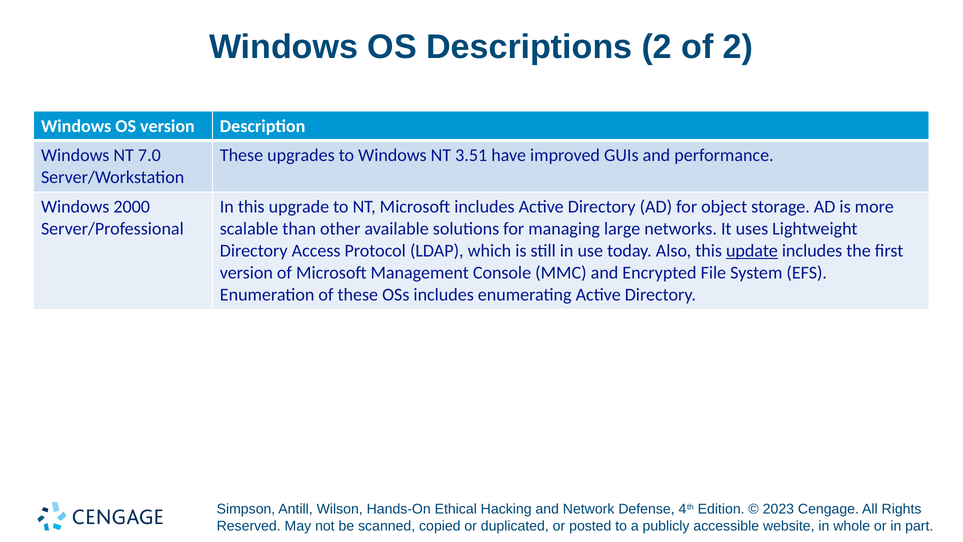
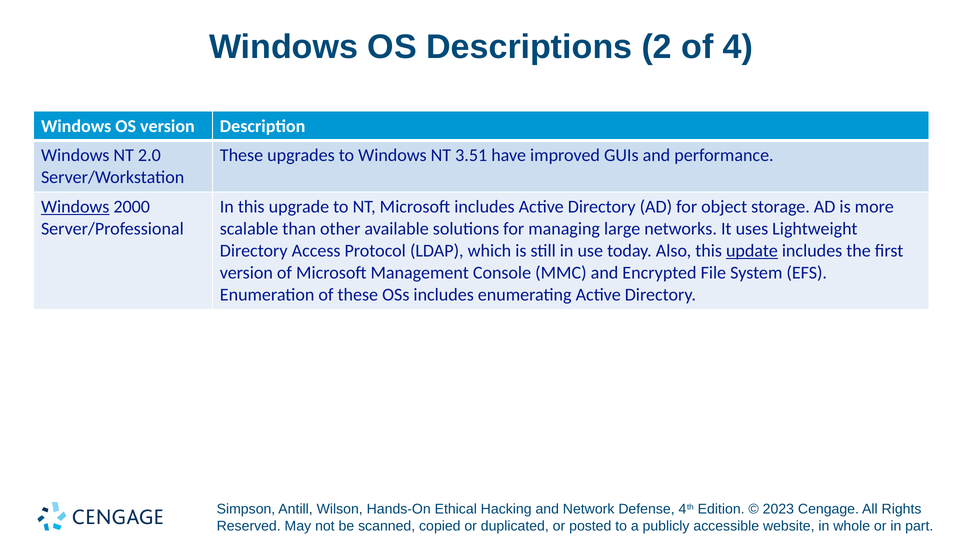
of 2: 2 -> 4
7.0: 7.0 -> 2.0
Windows at (75, 207) underline: none -> present
